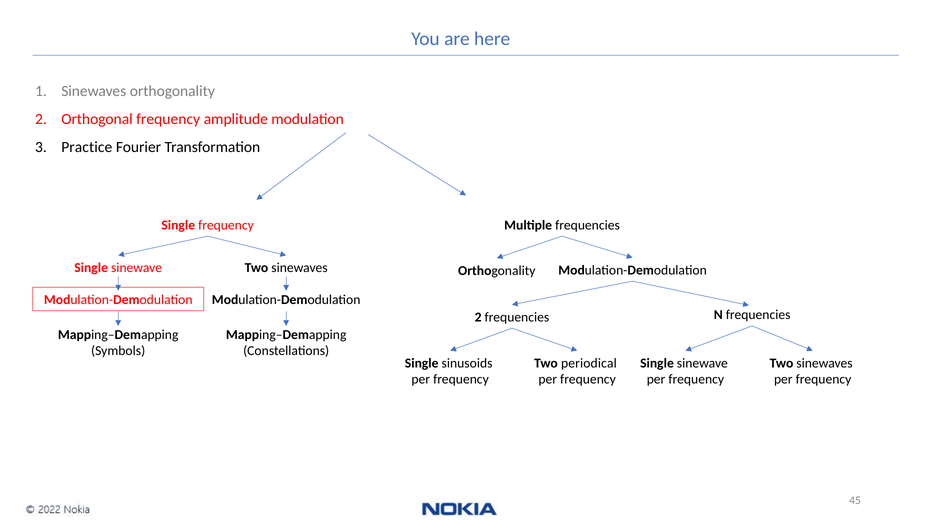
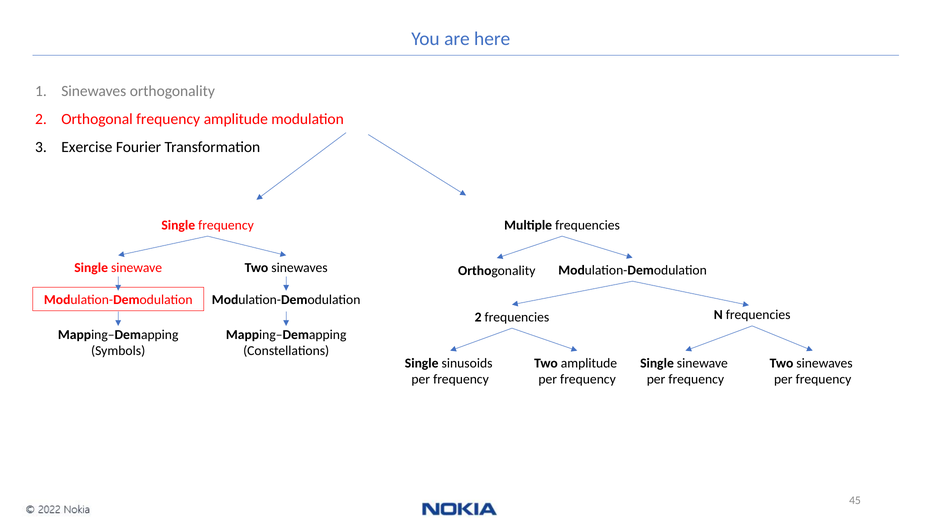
Practice: Practice -> Exercise
Two periodical: periodical -> amplitude
